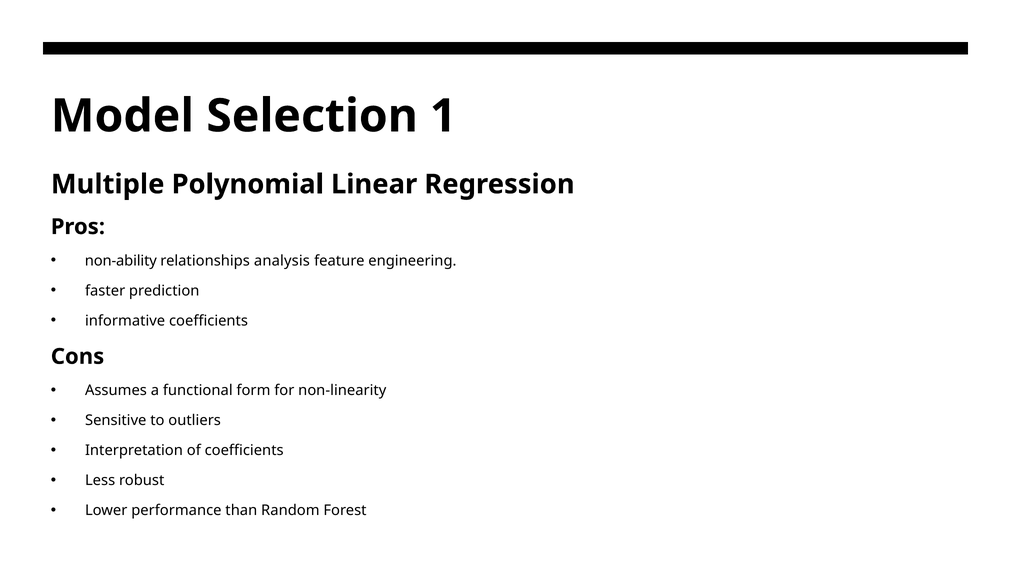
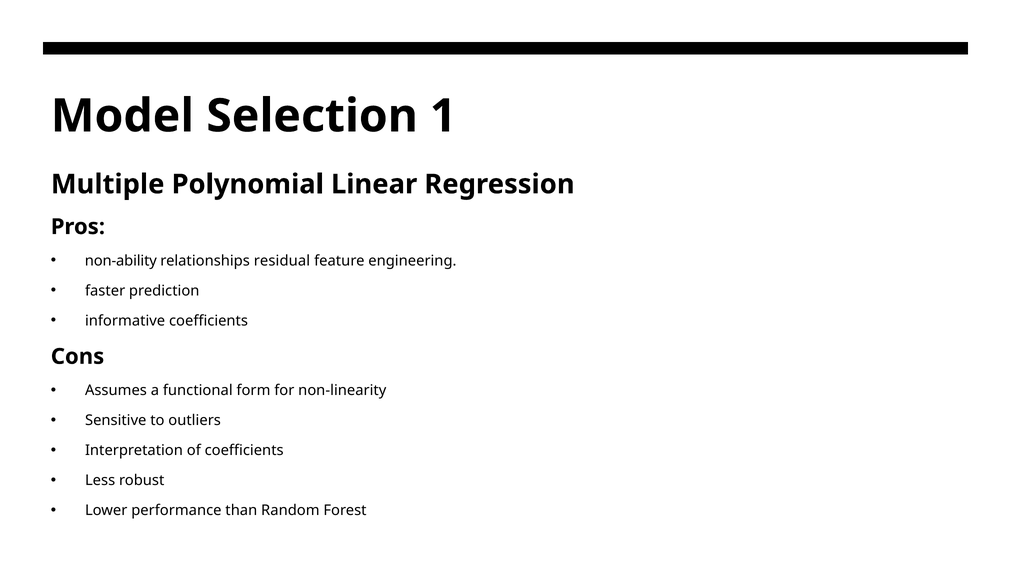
analysis: analysis -> residual
